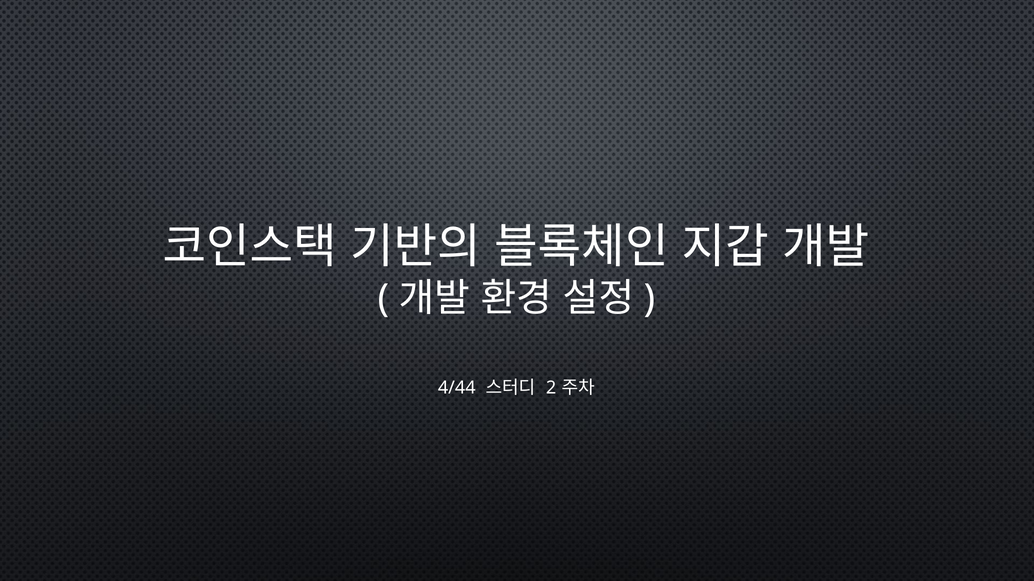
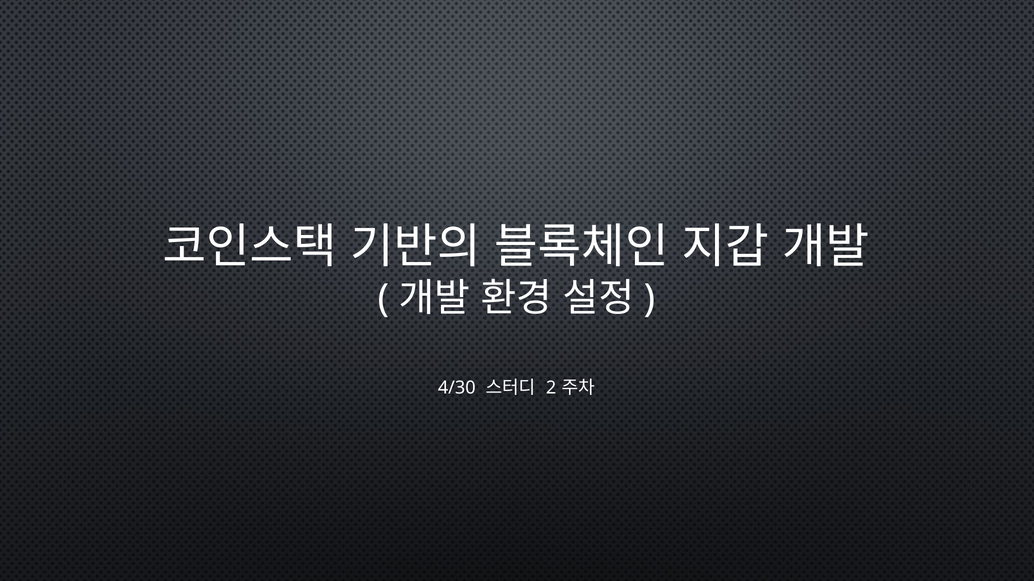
4/44: 4/44 -> 4/30
